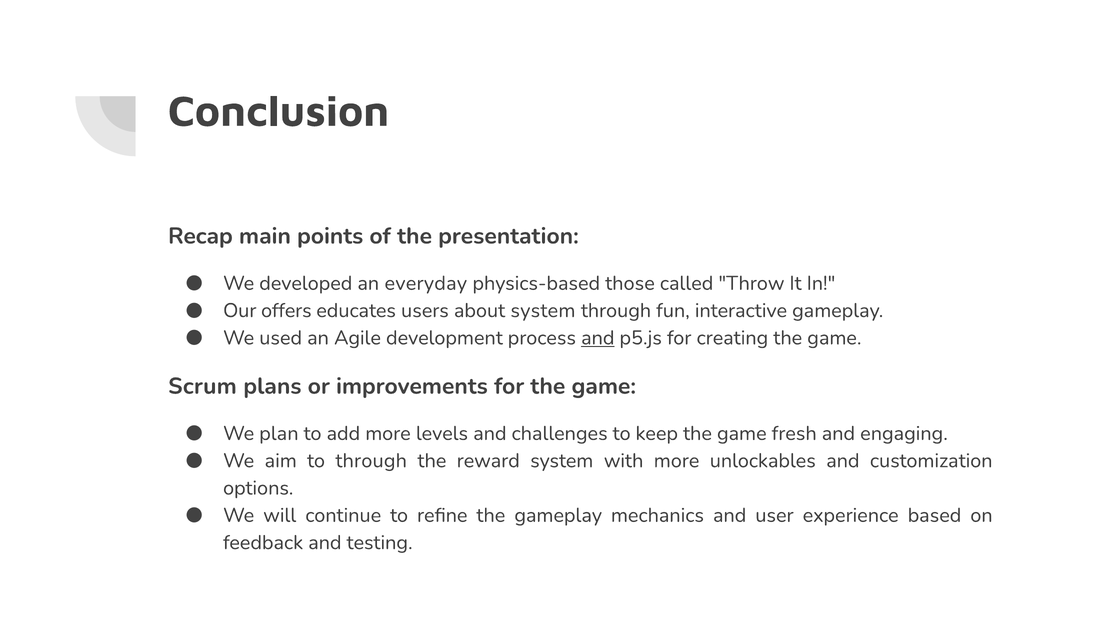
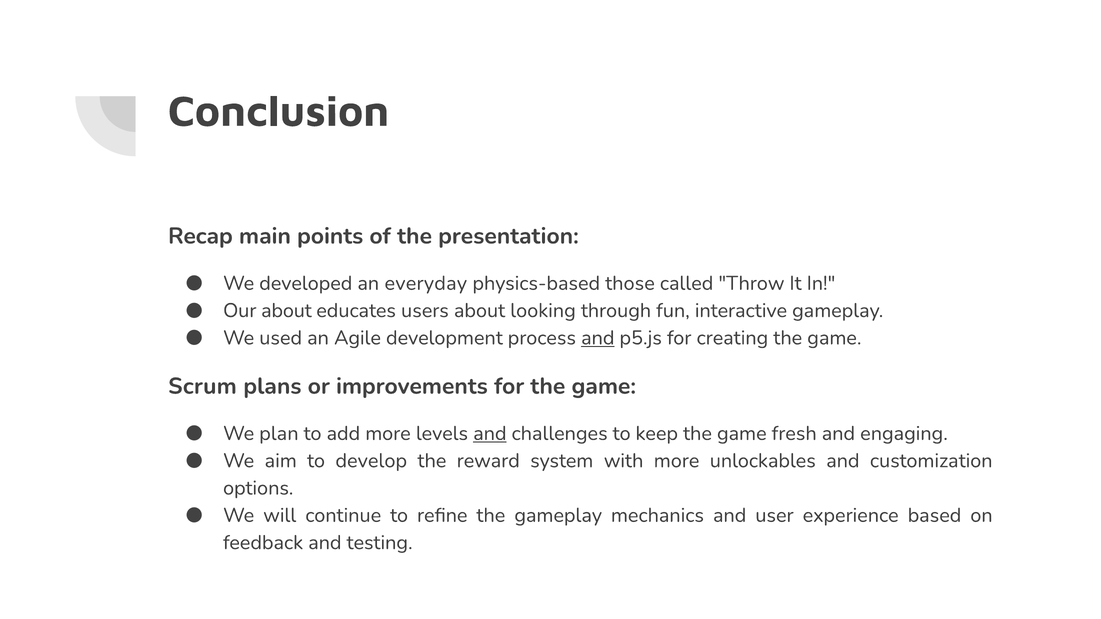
Our offers: offers -> about
about system: system -> looking
and at (490, 434) underline: none -> present
to through: through -> develop
